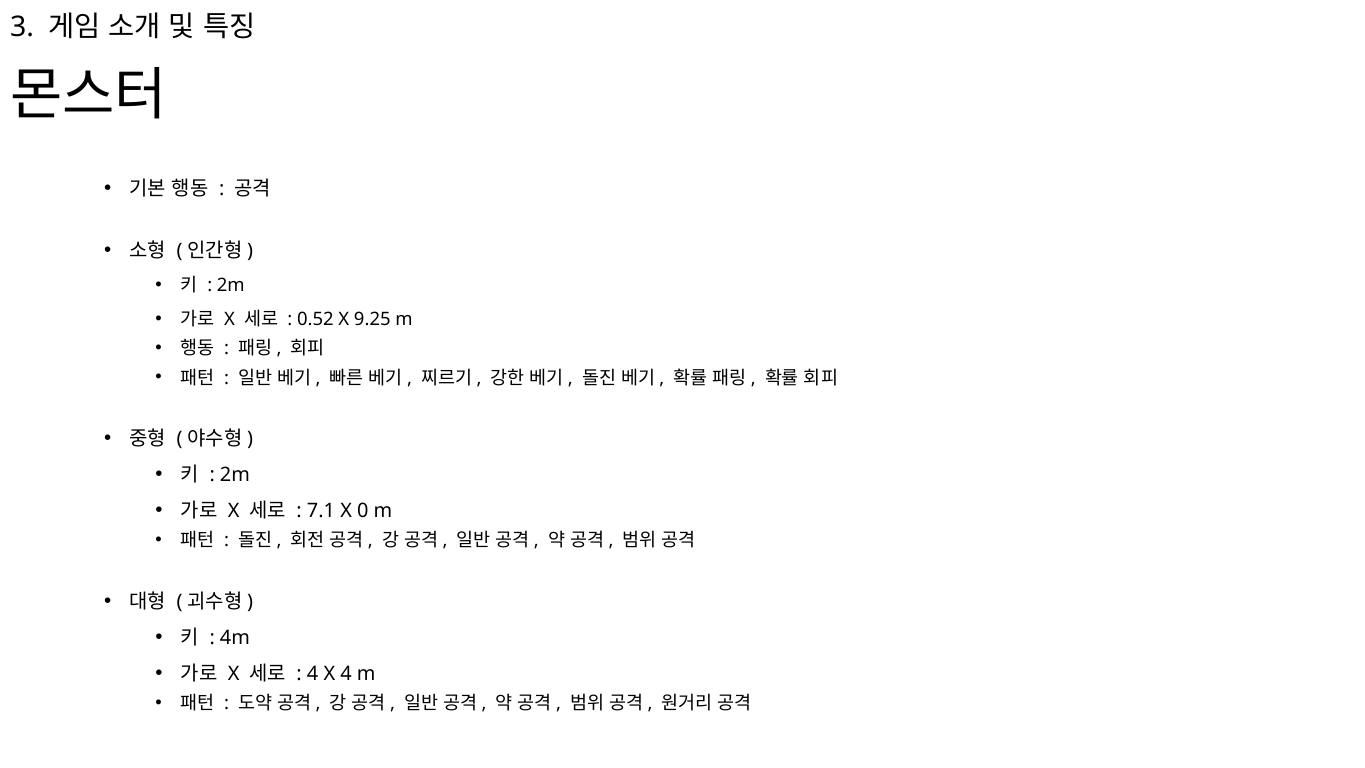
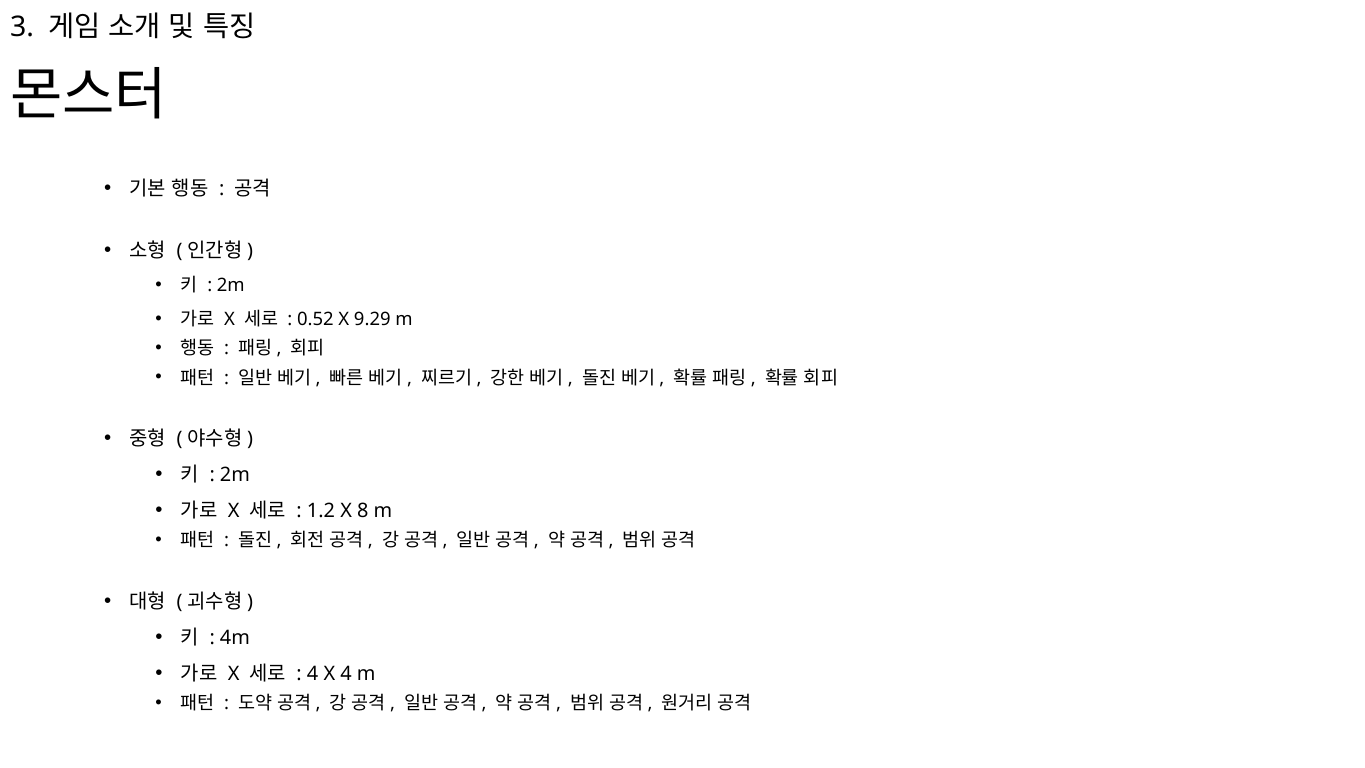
9.25: 9.25 -> 9.29
7.1: 7.1 -> 1.2
0: 0 -> 8
